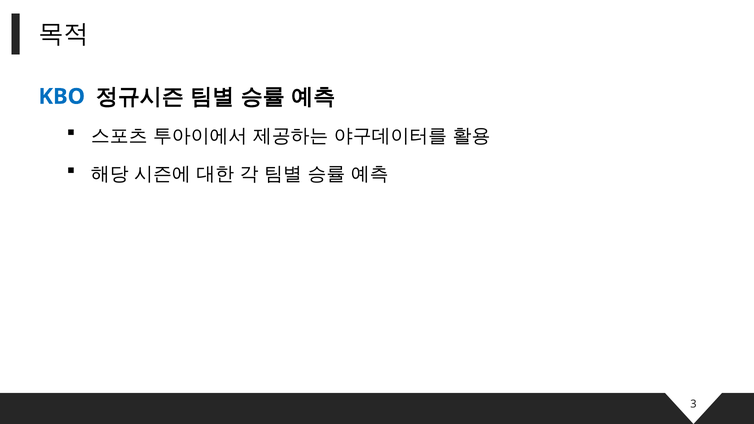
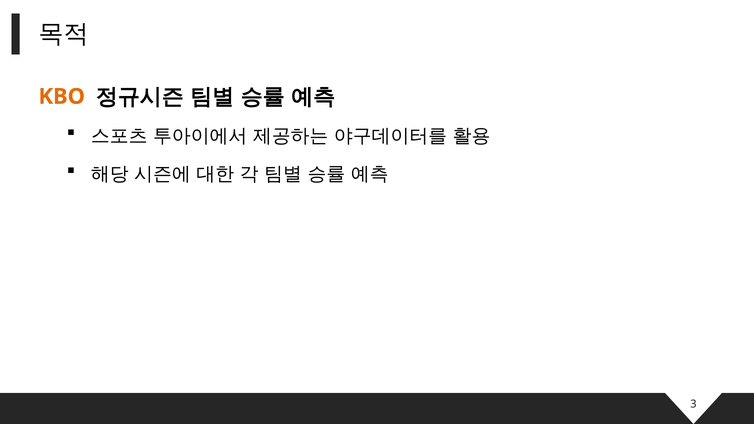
KBO colour: blue -> orange
